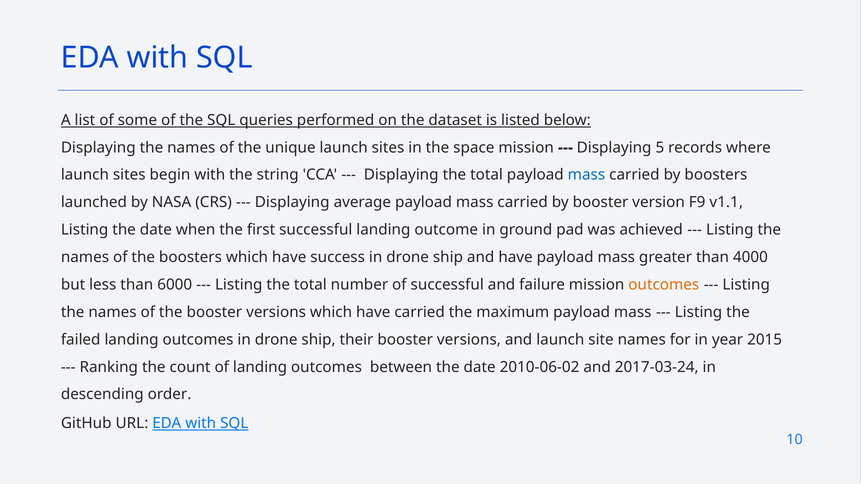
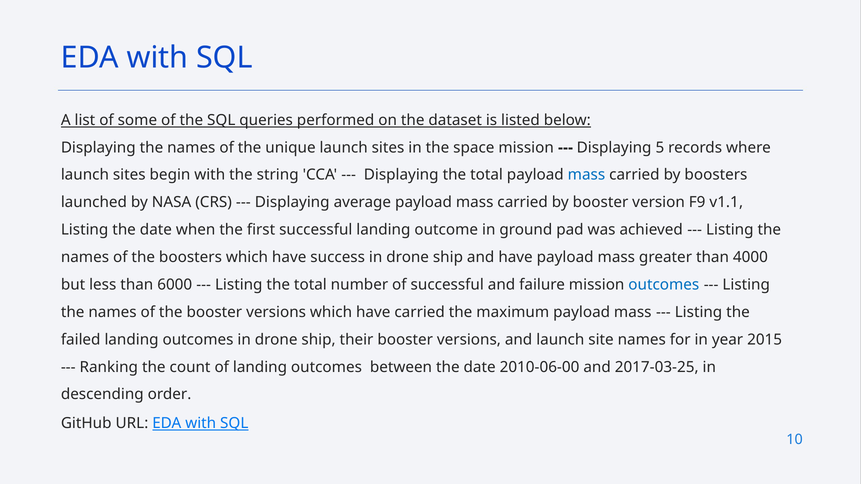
outcomes at (664, 285) colour: orange -> blue
2010-06-02: 2010-06-02 -> 2010-06-00
2017-03-24: 2017-03-24 -> 2017-03-25
